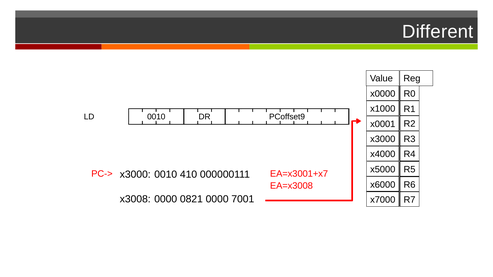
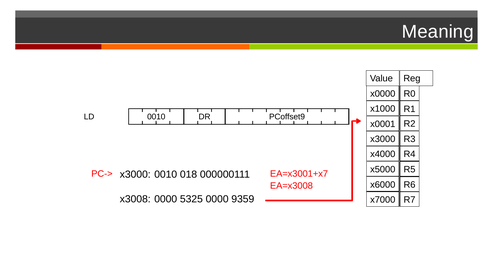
Different: Different -> Meaning
410: 410 -> 018
0821: 0821 -> 5325
7001: 7001 -> 9359
